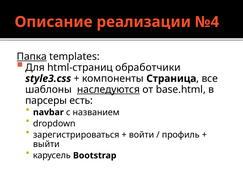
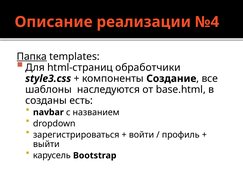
Страница: Страница -> Создание
наследуются underline: present -> none
парсеры: парсеры -> созданы
